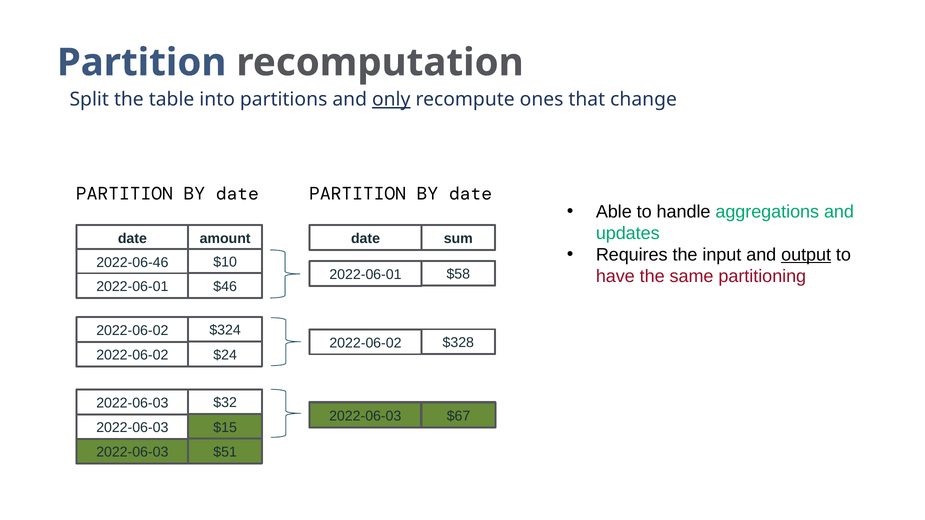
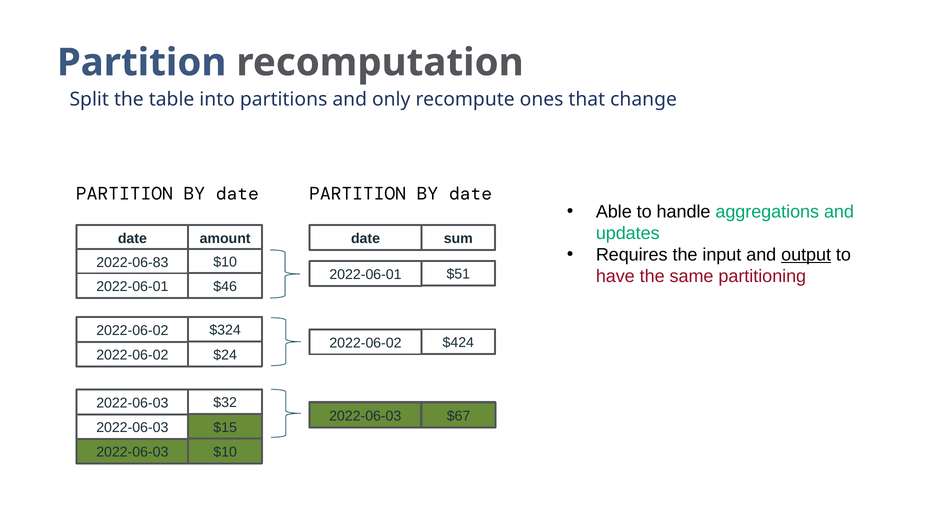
only underline: present -> none
2022-06-46: 2022-06-46 -> 2022-06-83
$58: $58 -> $51
$328: $328 -> $424
2022-06-03 $51: $51 -> $10
